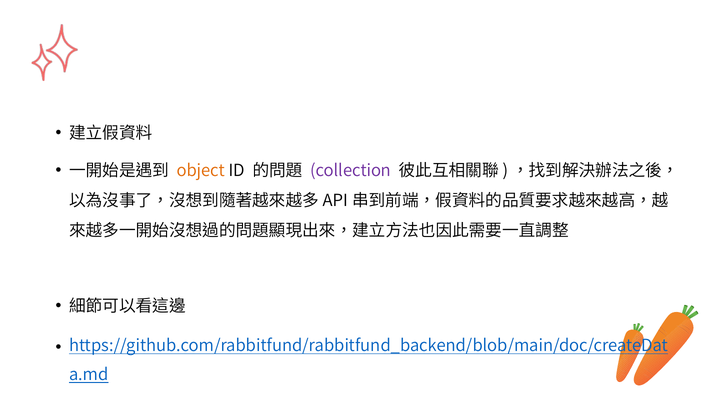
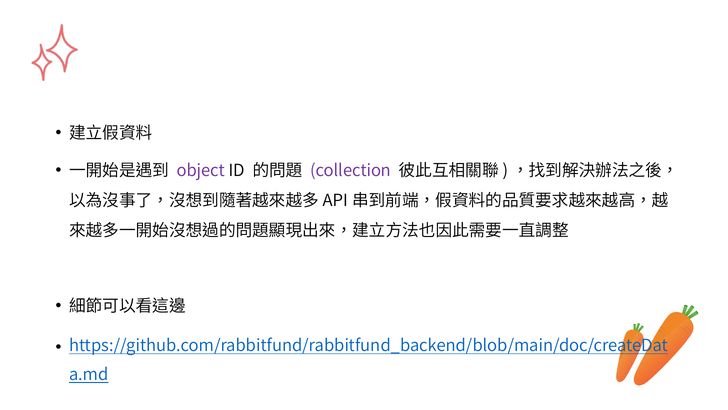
object colour: orange -> purple
